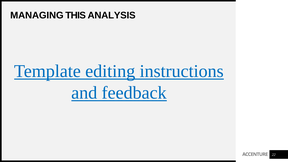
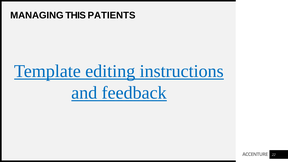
ANALYSIS: ANALYSIS -> PATIENTS
